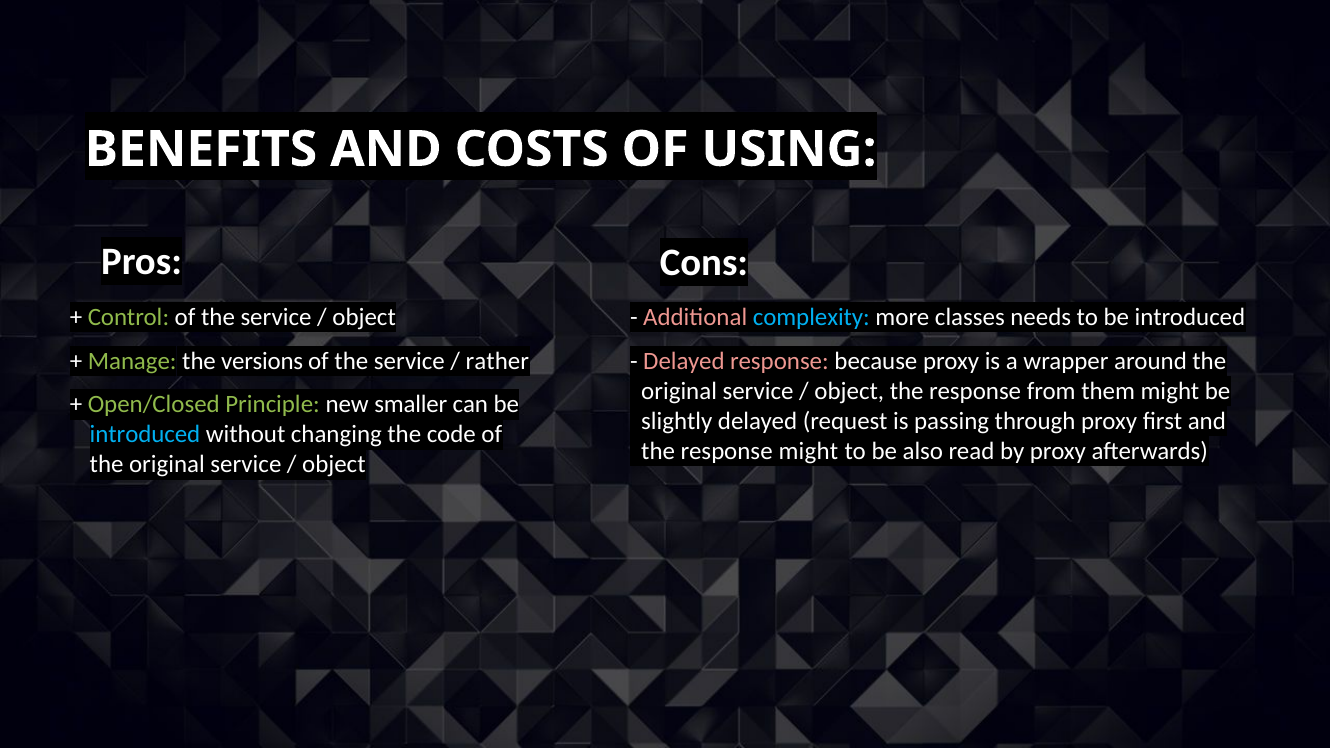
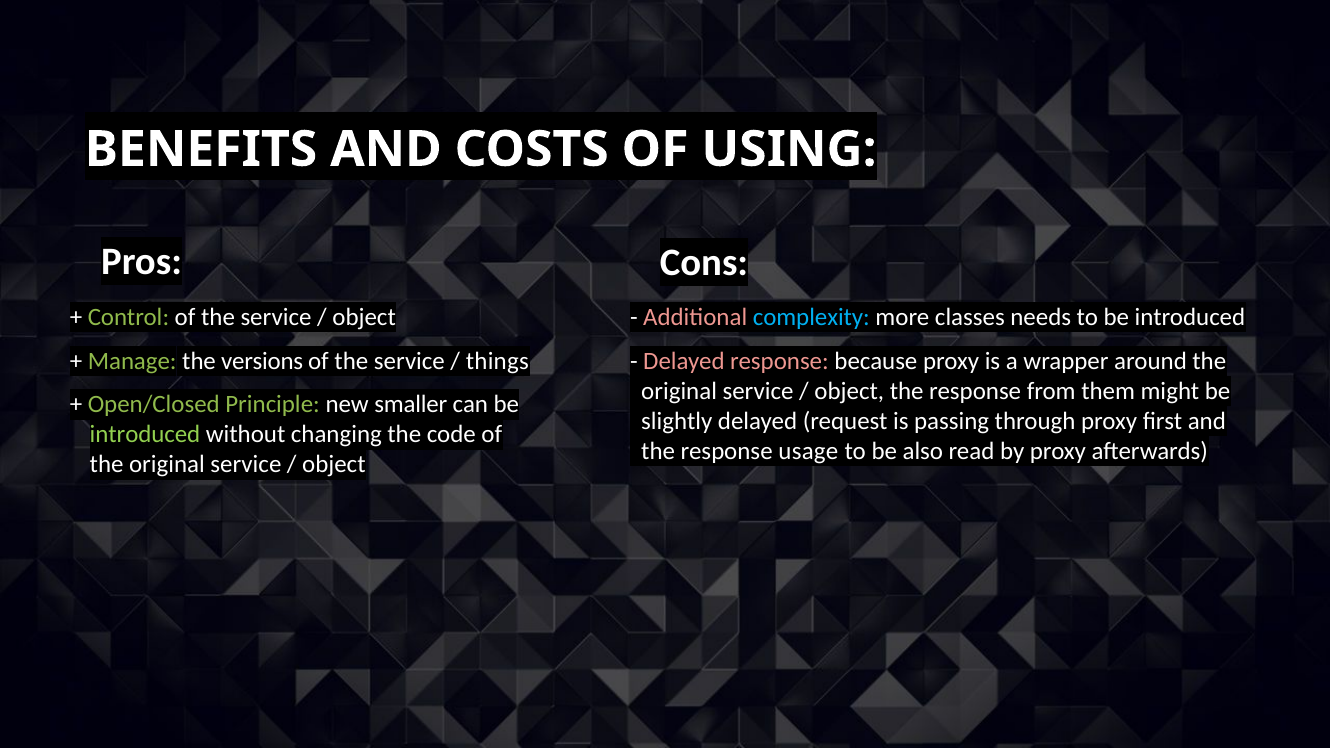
rather: rather -> things
introduced at (145, 435) colour: light blue -> light green
response might: might -> usage
